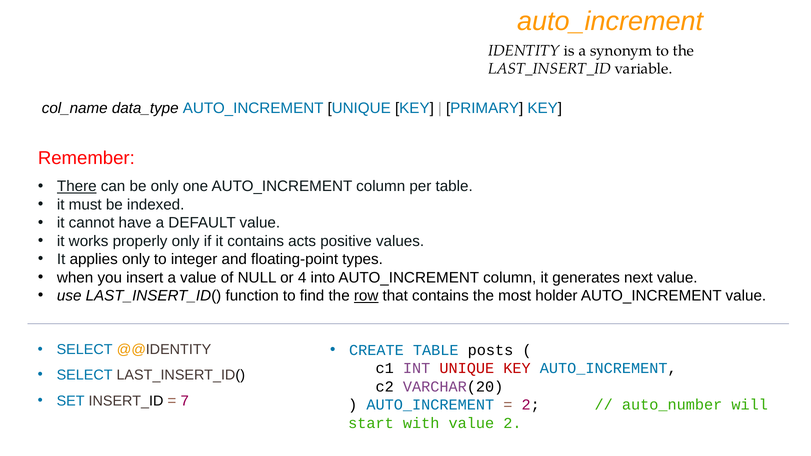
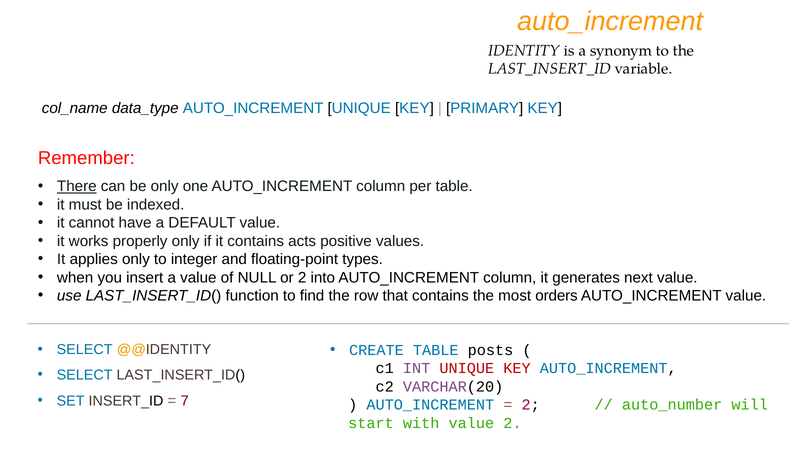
or 4: 4 -> 2
row underline: present -> none
holder: holder -> orders
